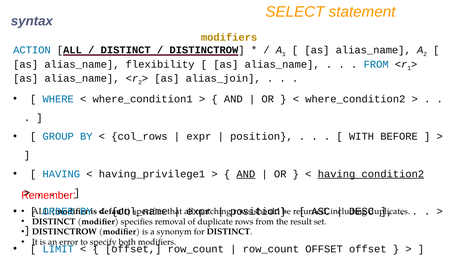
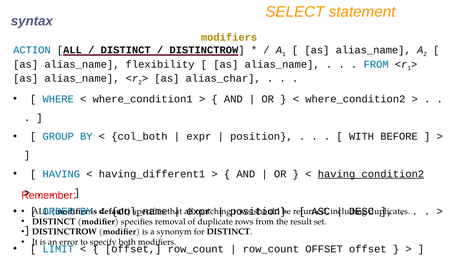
alias_join: alias_join -> alias_char
col_rows: col_rows -> col_both
having_privilege1: having_privilege1 -> having_different1
AND at (246, 174) underline: present -> none
